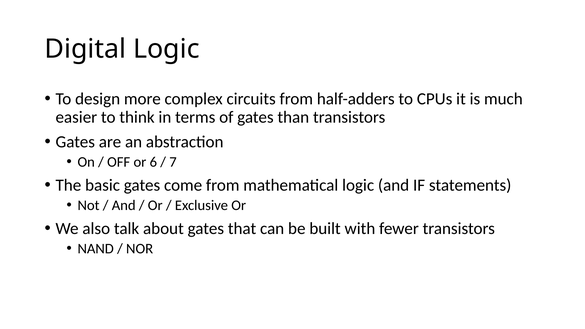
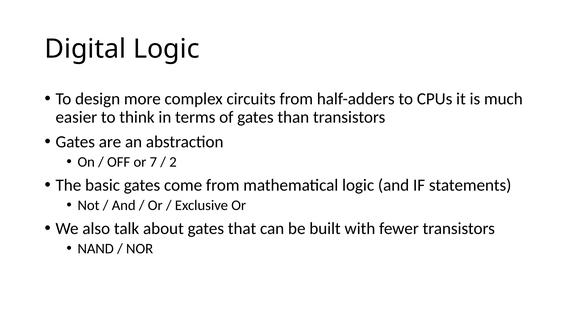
6: 6 -> 7
7: 7 -> 2
